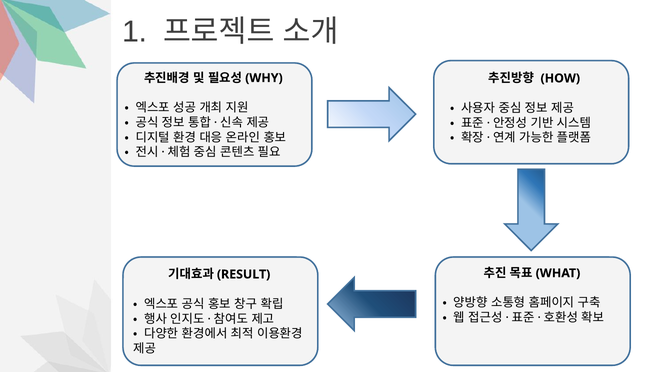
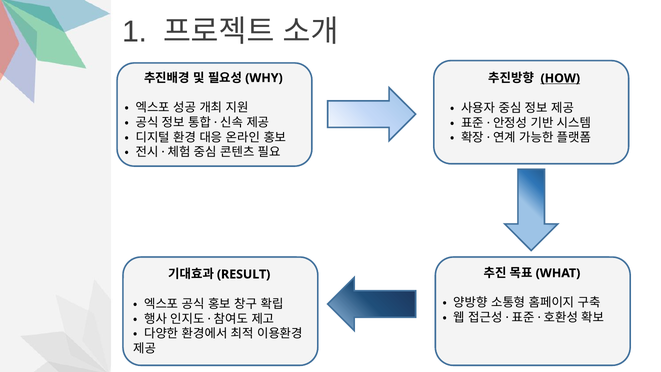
HOW underline: none -> present
